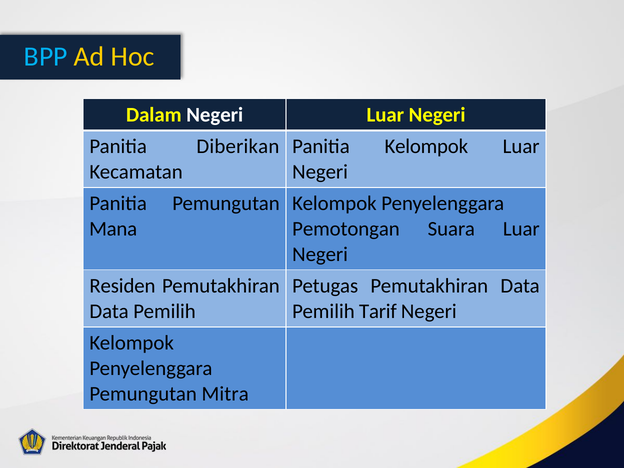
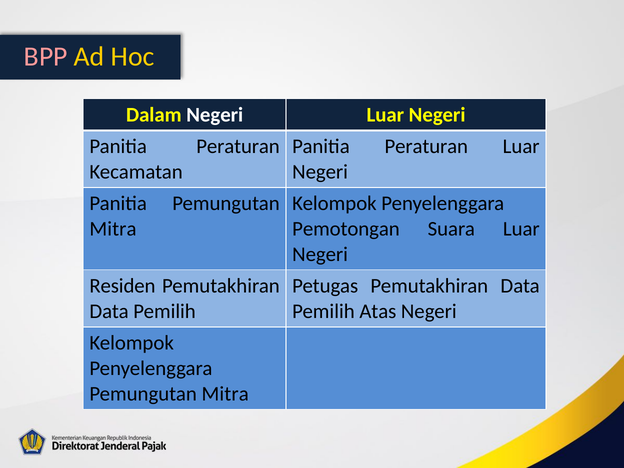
BPP colour: light blue -> pink
Diberikan at (238, 146): Diberikan -> Peraturan
Kelompok at (426, 146): Kelompok -> Peraturan
Mana at (113, 229): Mana -> Mitra
Tarif: Tarif -> Atas
